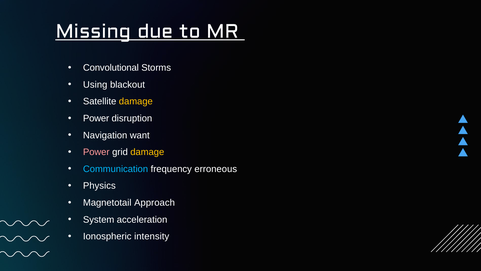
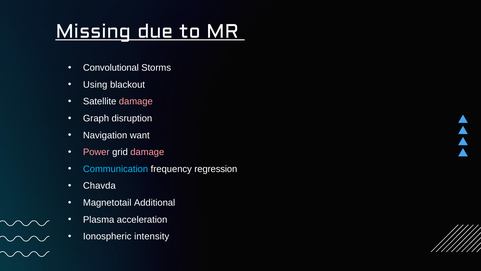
damage at (136, 101) colour: yellow -> pink
Power at (96, 118): Power -> Graph
damage at (147, 152) colour: yellow -> pink
erroneous: erroneous -> regression
Physics: Physics -> Chavda
Approach: Approach -> Additional
System: System -> Plasma
